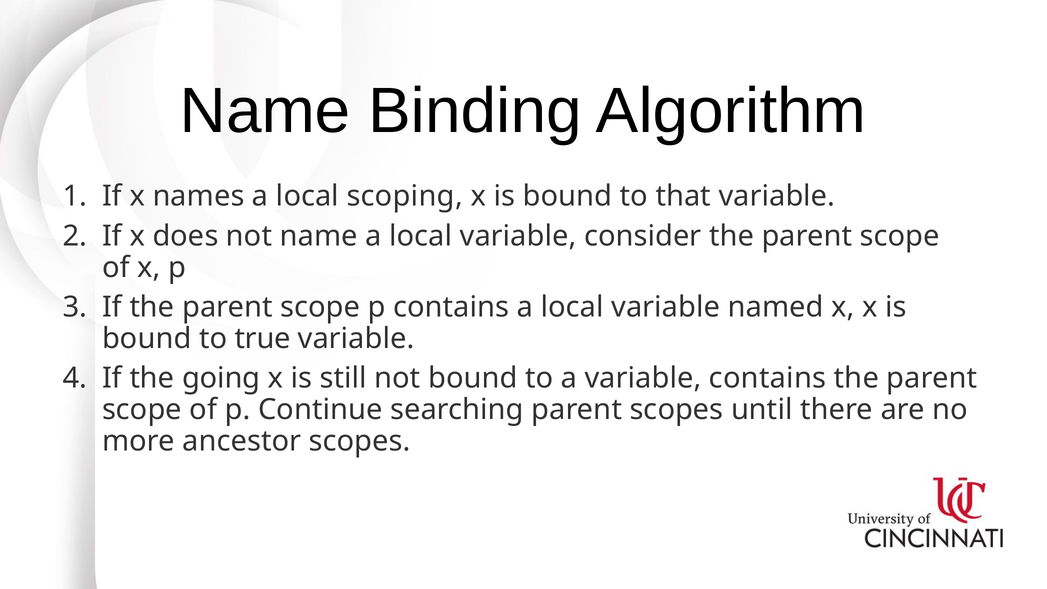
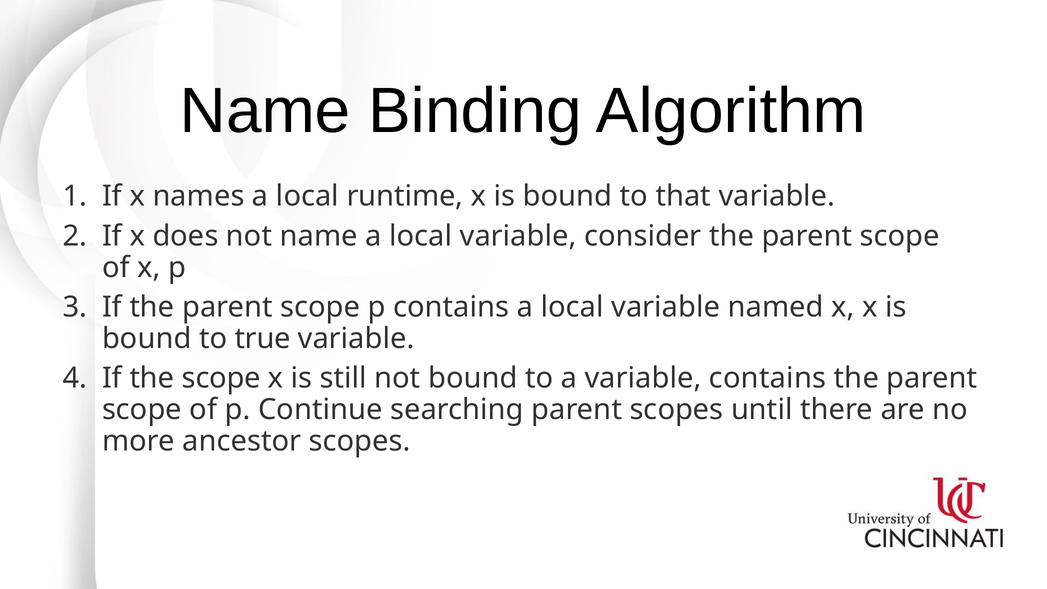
scoping: scoping -> runtime
the going: going -> scope
